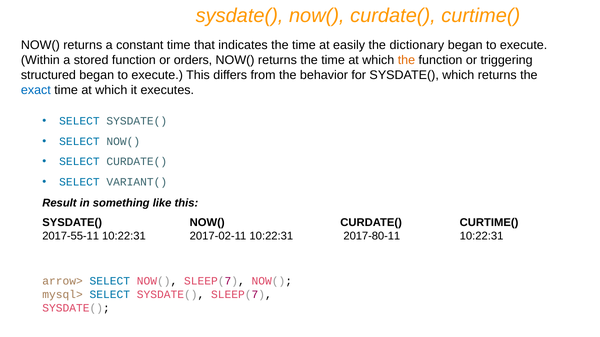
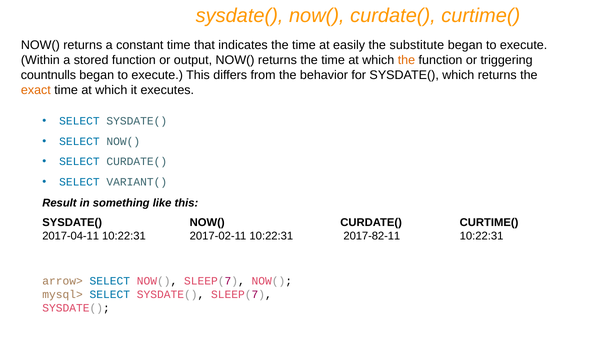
dictionary: dictionary -> substitute
orders: orders -> output
structured: structured -> countnulls
exact colour: blue -> orange
2017-55-11: 2017-55-11 -> 2017-04-11
2017-80-11: 2017-80-11 -> 2017-82-11
